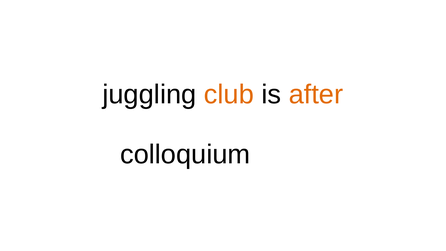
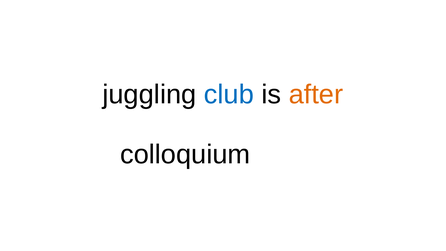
club colour: orange -> blue
